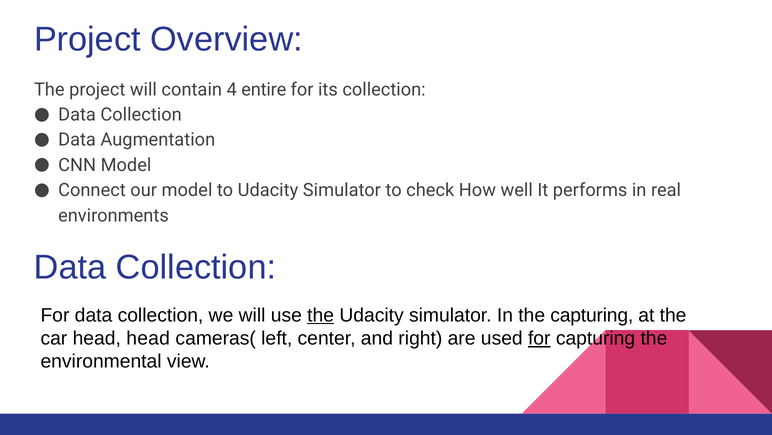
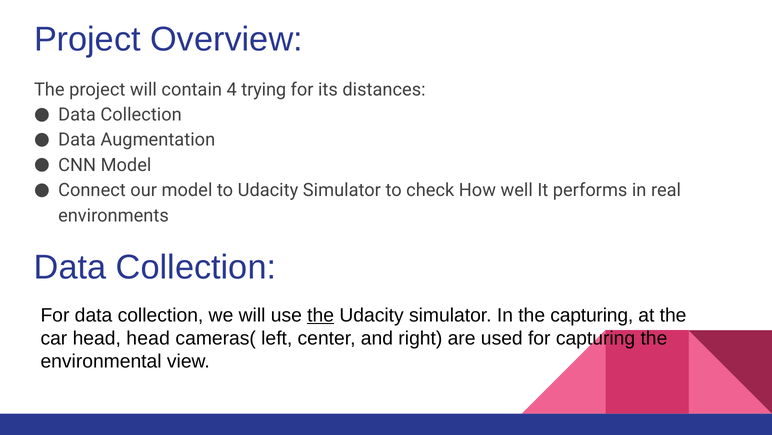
entire: entire -> trying
its collection: collection -> distances
for at (539, 338) underline: present -> none
